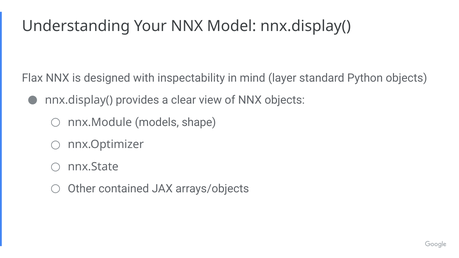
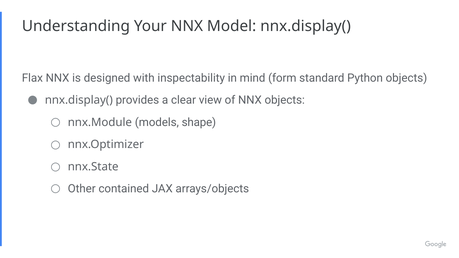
layer: layer -> form
